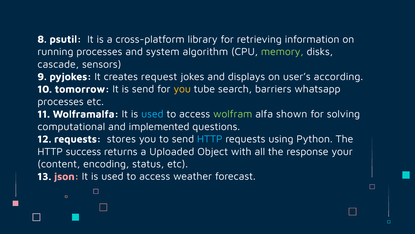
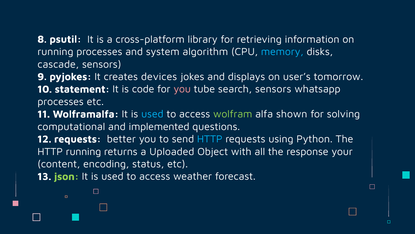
memory colour: light green -> light blue
request: request -> devices
according: according -> tomorrow
tomorrow: tomorrow -> statement
is send: send -> code
you at (182, 89) colour: yellow -> pink
search barriers: barriers -> sensors
stores: stores -> better
HTTP success: success -> running
json colour: pink -> light green
